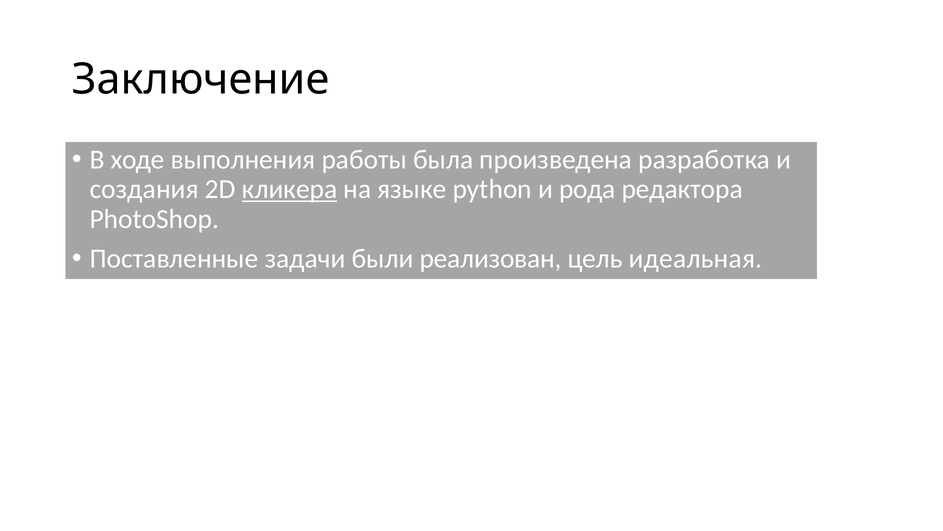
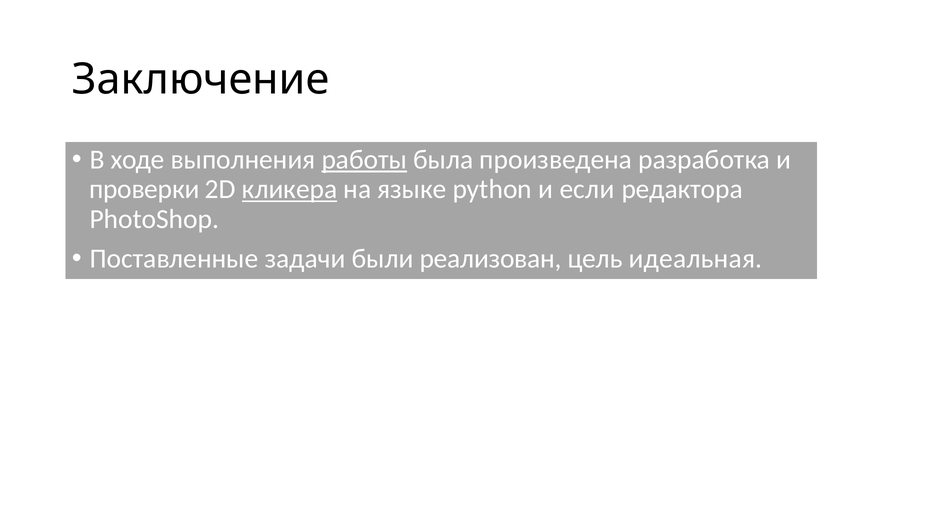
работы underline: none -> present
создания: создания -> проверки
рода: рода -> если
